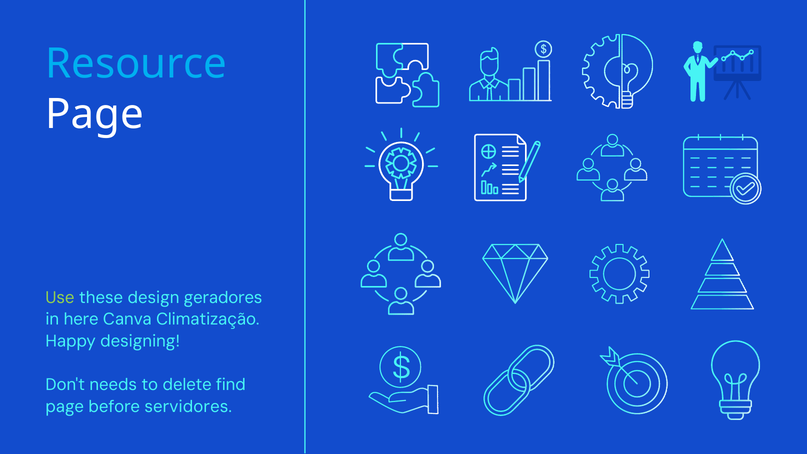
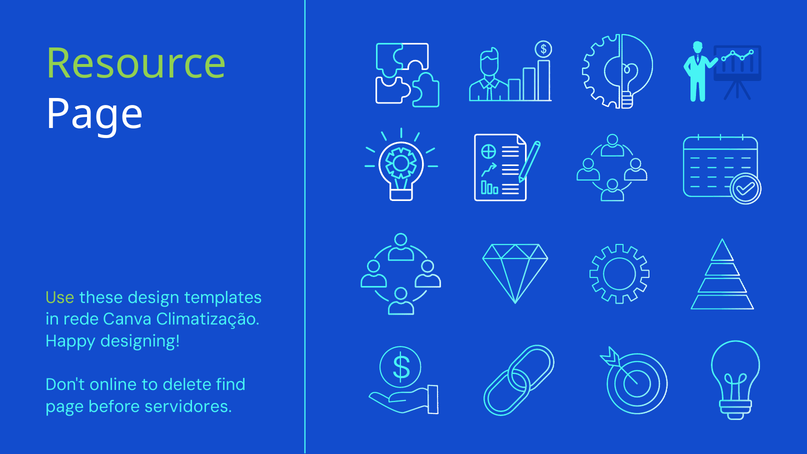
Resource colour: light blue -> light green
geradores: geradores -> templates
here: here -> rede
needs: needs -> online
